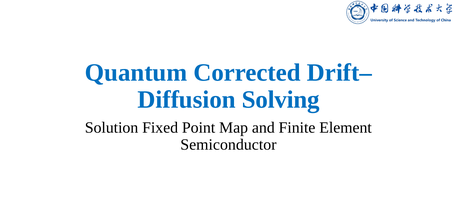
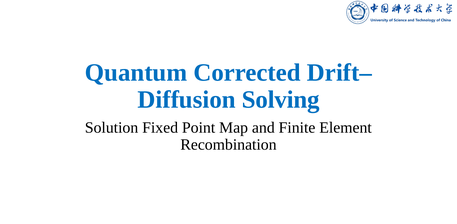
Semiconductor: Semiconductor -> Recombination
